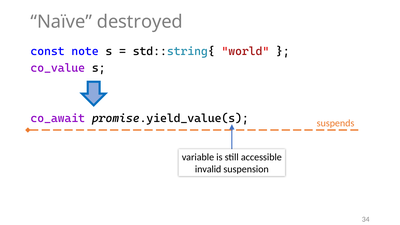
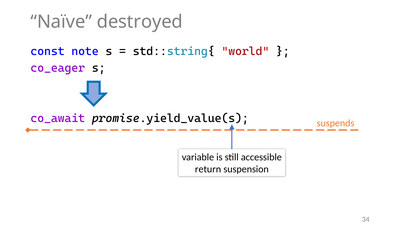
co_value: co_value -> co_eager
invalid: invalid -> return
